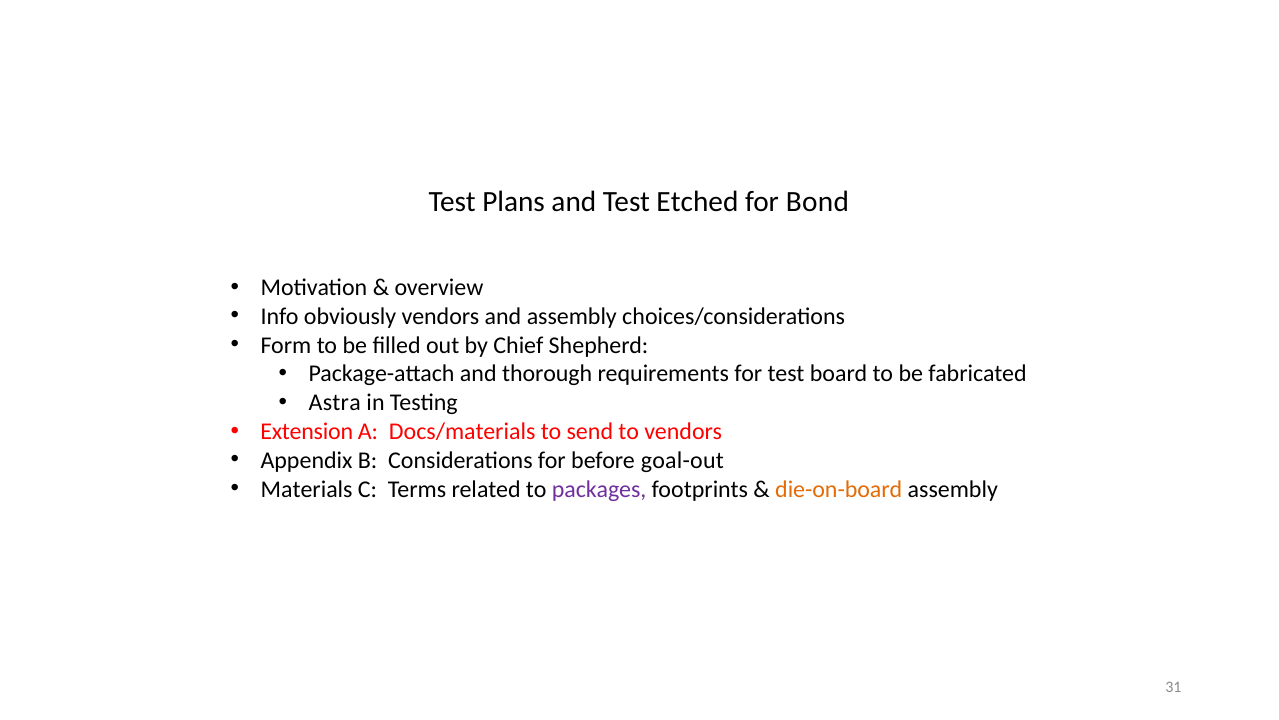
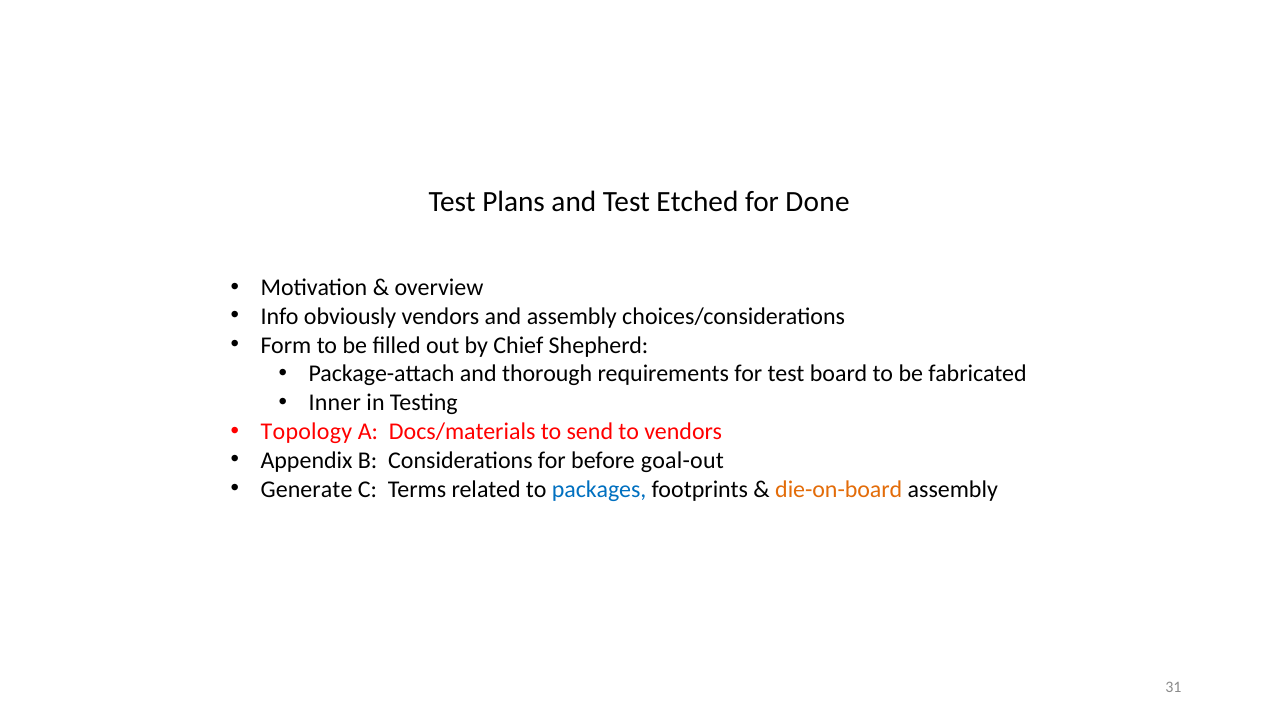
Bond: Bond -> Done
Astra: Astra -> Inner
Extension: Extension -> Topology
Materials: Materials -> Generate
packages colour: purple -> blue
